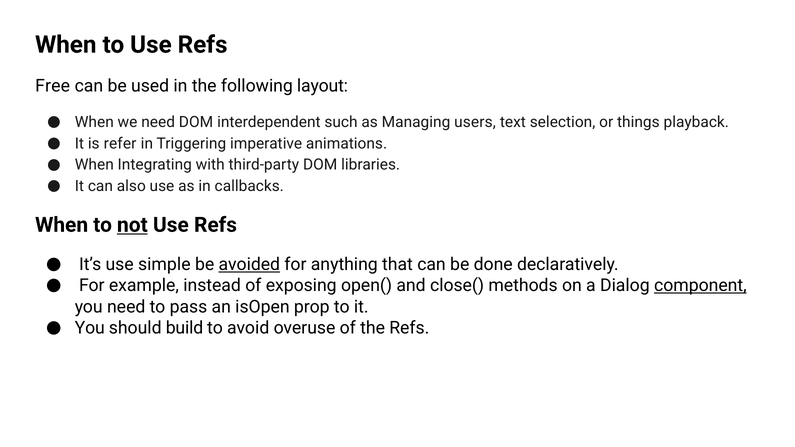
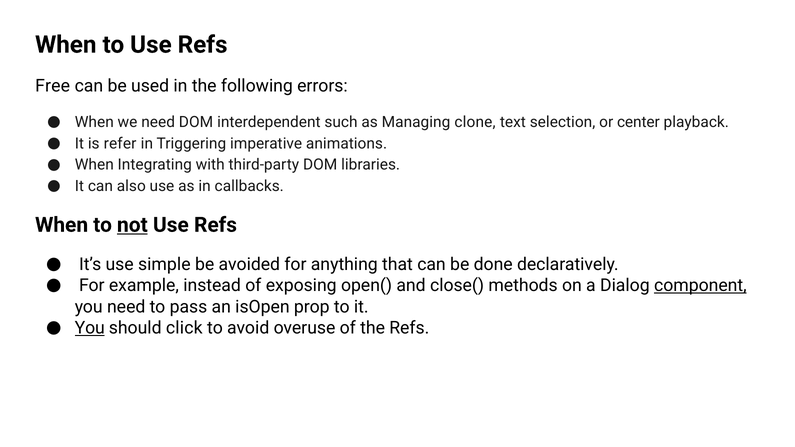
layout: layout -> errors
users: users -> clone
things: things -> center
avoided underline: present -> none
You at (90, 328) underline: none -> present
build: build -> click
